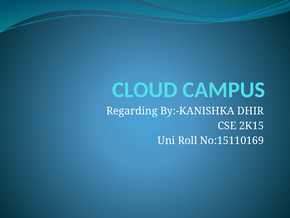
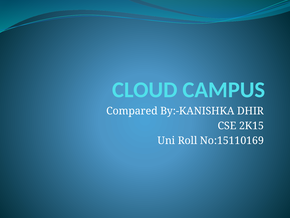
Regarding: Regarding -> Compared
